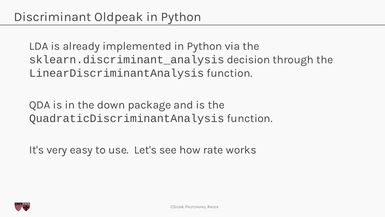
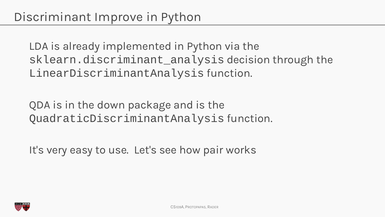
Oldpeak: Oldpeak -> Improve
rate: rate -> pair
